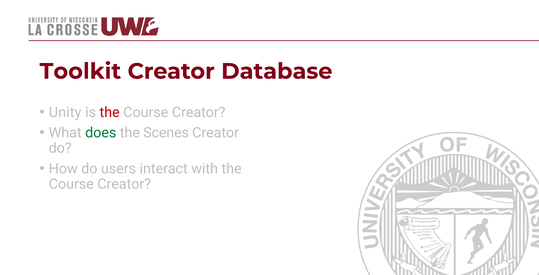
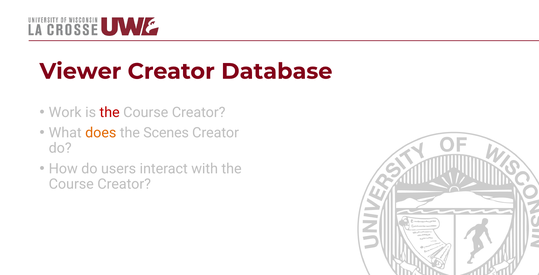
Toolkit: Toolkit -> Viewer
Unity: Unity -> Work
does colour: green -> orange
